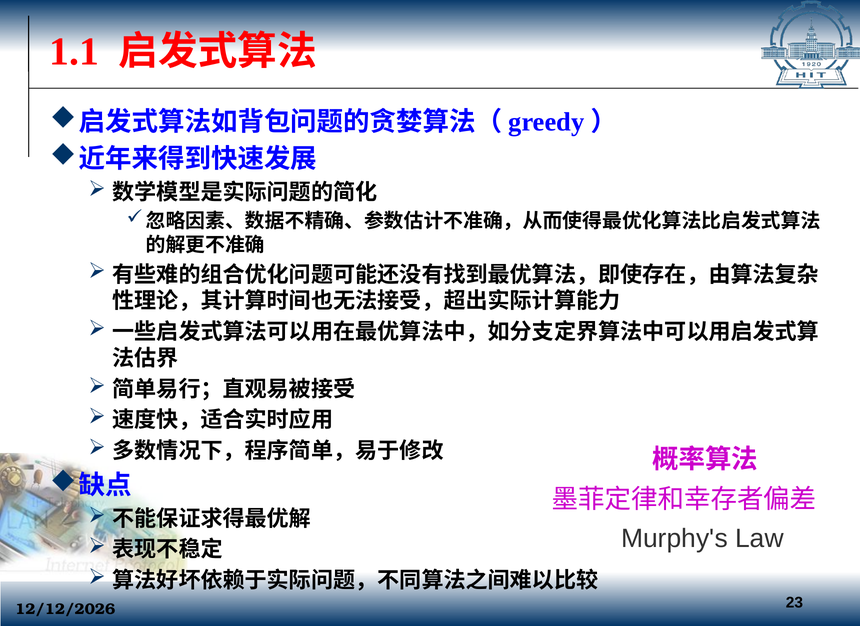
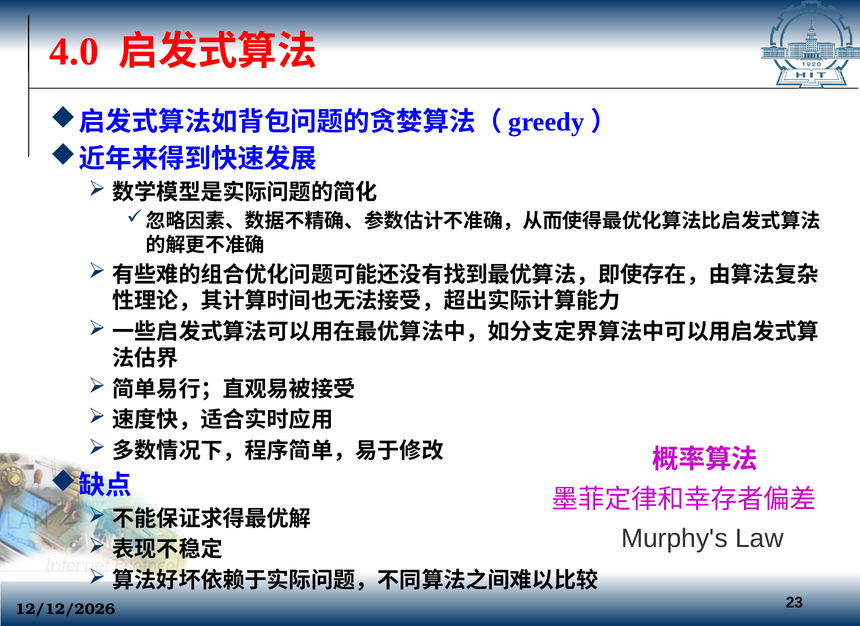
1.1: 1.1 -> 4.0
